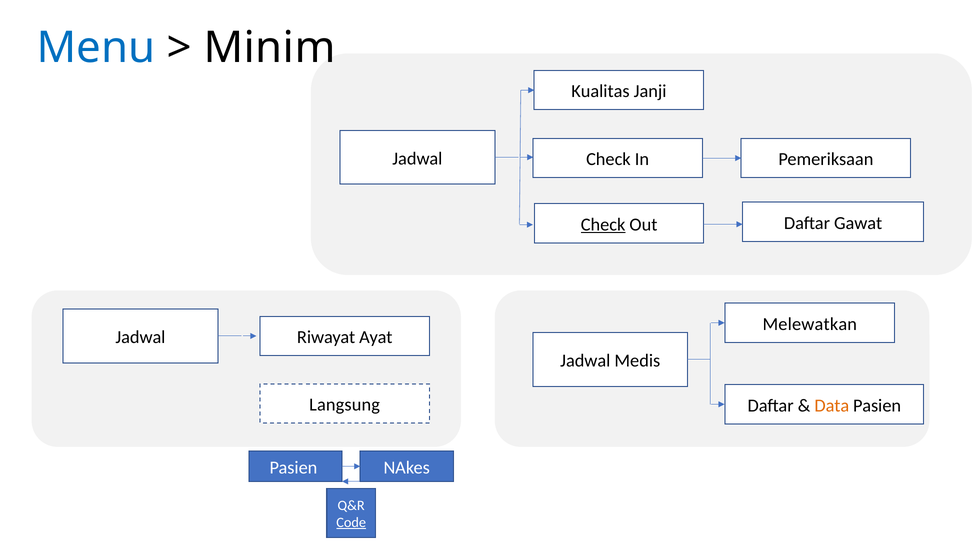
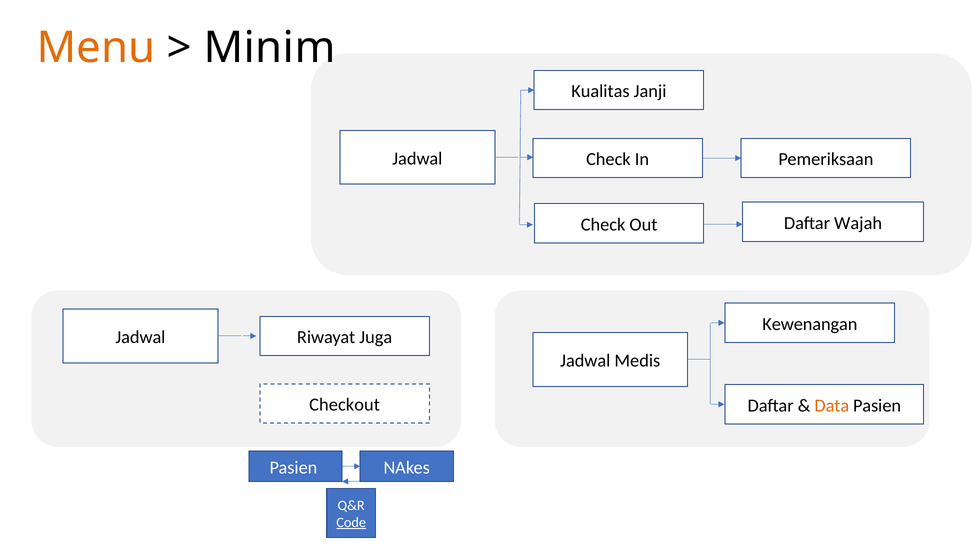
Menu colour: blue -> orange
Gawat: Gawat -> Wajah
Check at (603, 225) underline: present -> none
Melewatkan: Melewatkan -> Kewenangan
Ayat: Ayat -> Juga
Langsung: Langsung -> Checkout
